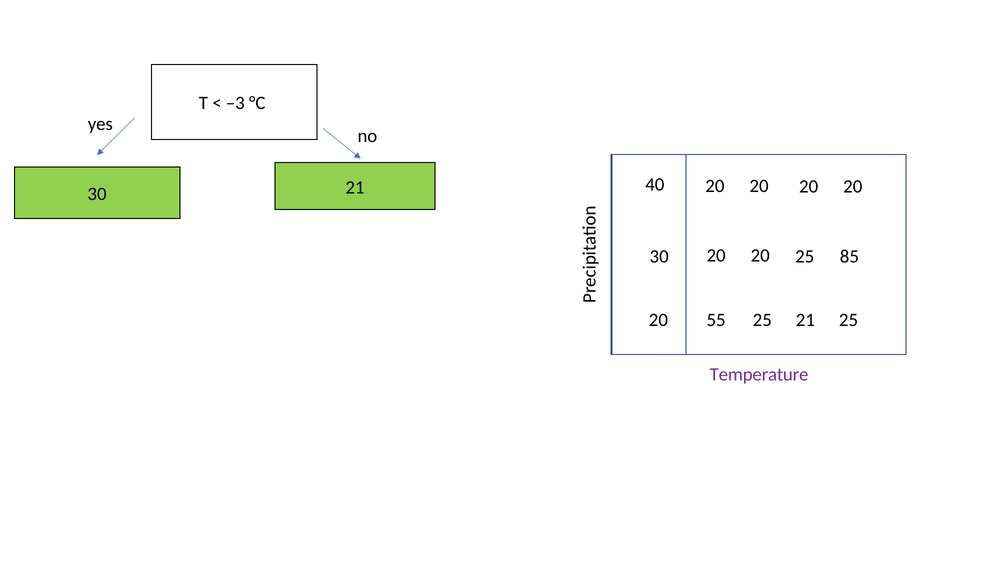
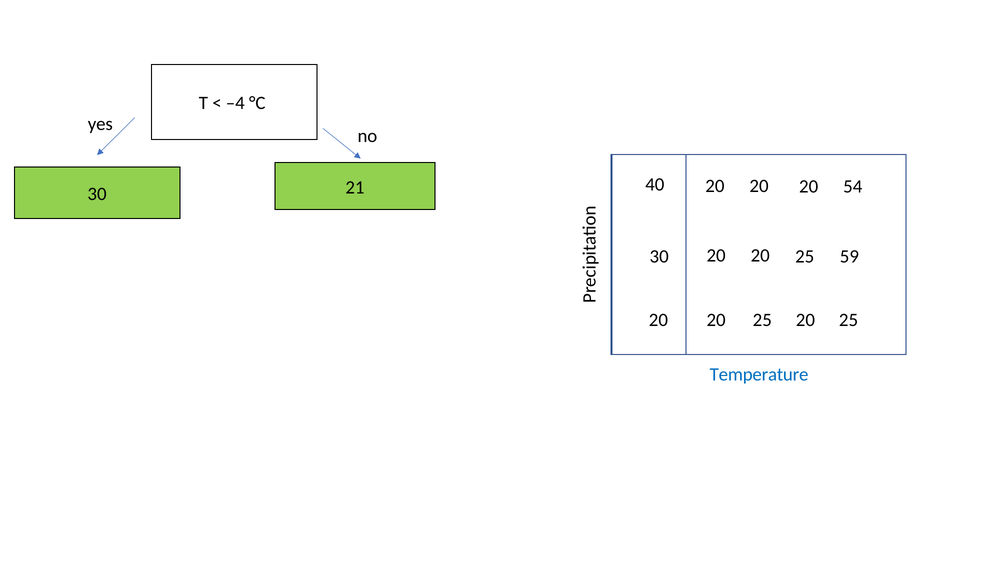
–3: –3 -> –4
20 20 20 20: 20 -> 54
85: 85 -> 59
55 at (716, 320): 55 -> 20
21 at (805, 320): 21 -> 20
Temperature colour: purple -> blue
